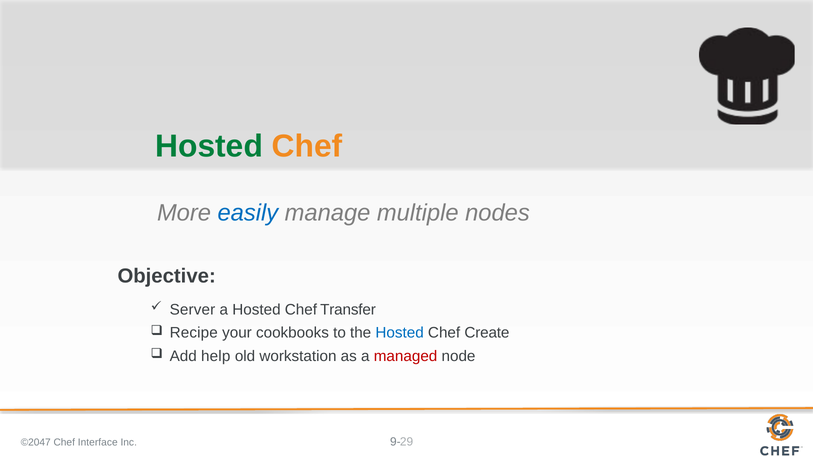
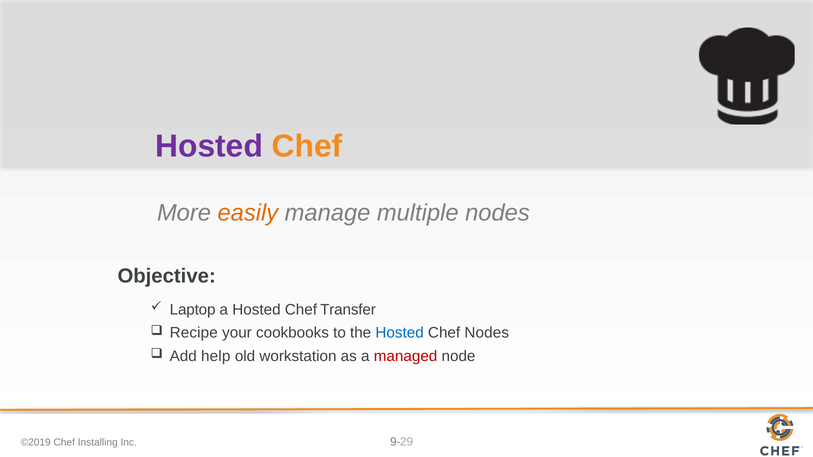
Hosted at (209, 146) colour: green -> purple
easily colour: blue -> orange
Server: Server -> Laptop
Chef Create: Create -> Nodes
©2047: ©2047 -> ©2019
Interface: Interface -> Installing
